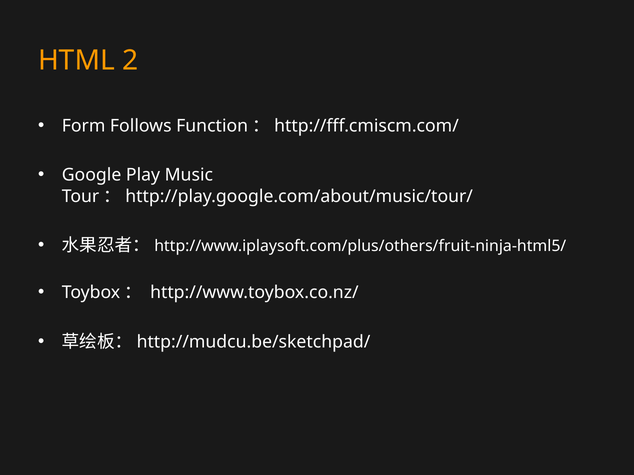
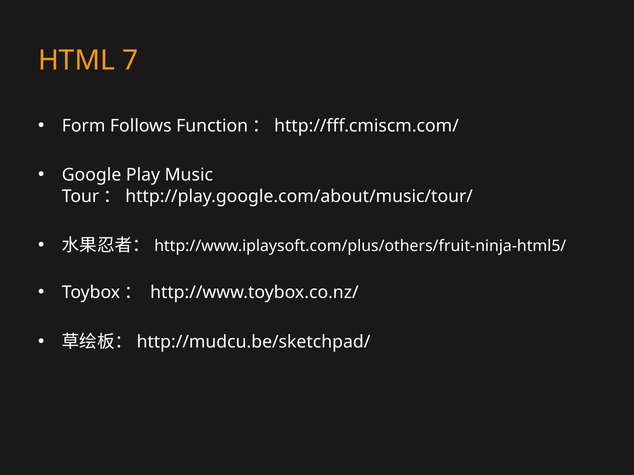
2: 2 -> 7
